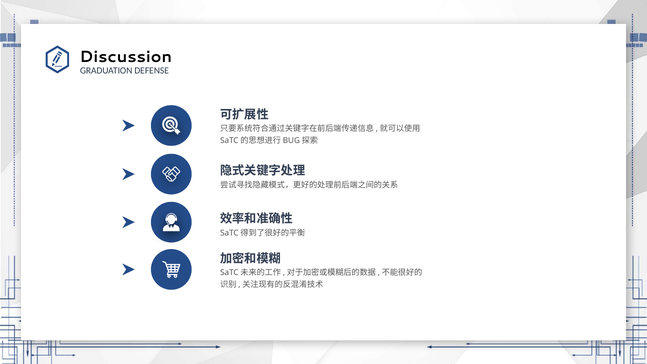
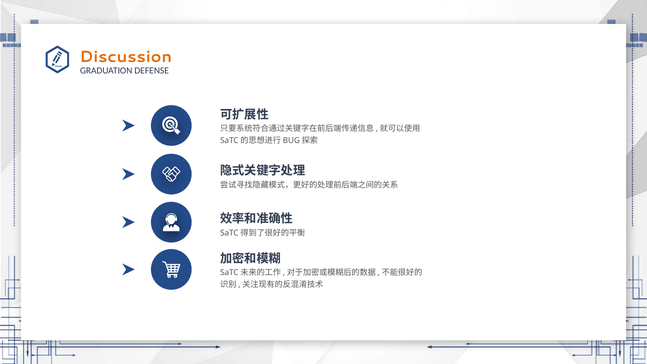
Discussion colour: black -> orange
